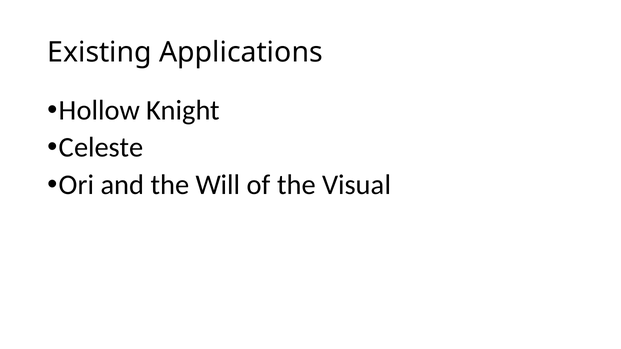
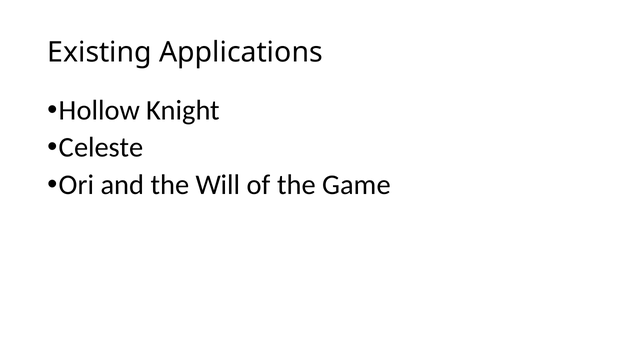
Visual: Visual -> Game
